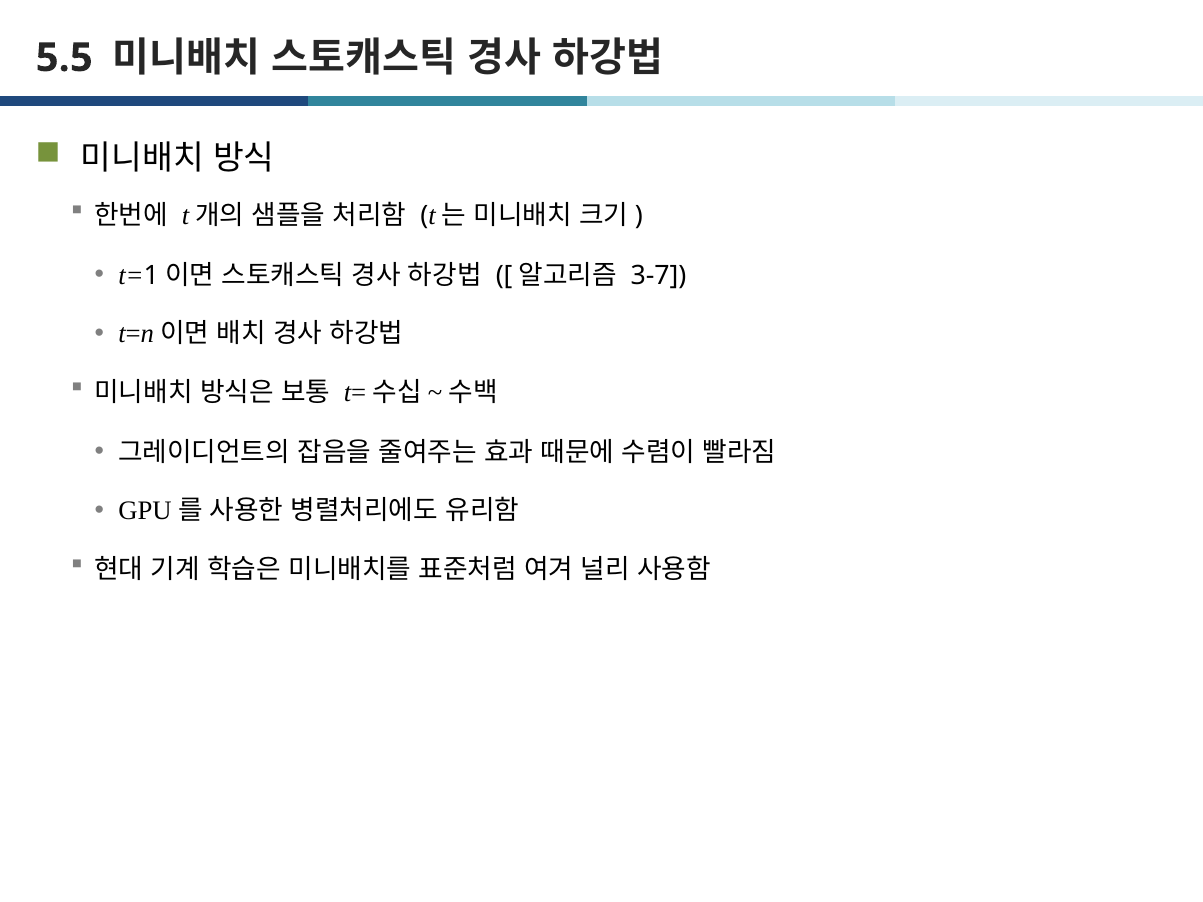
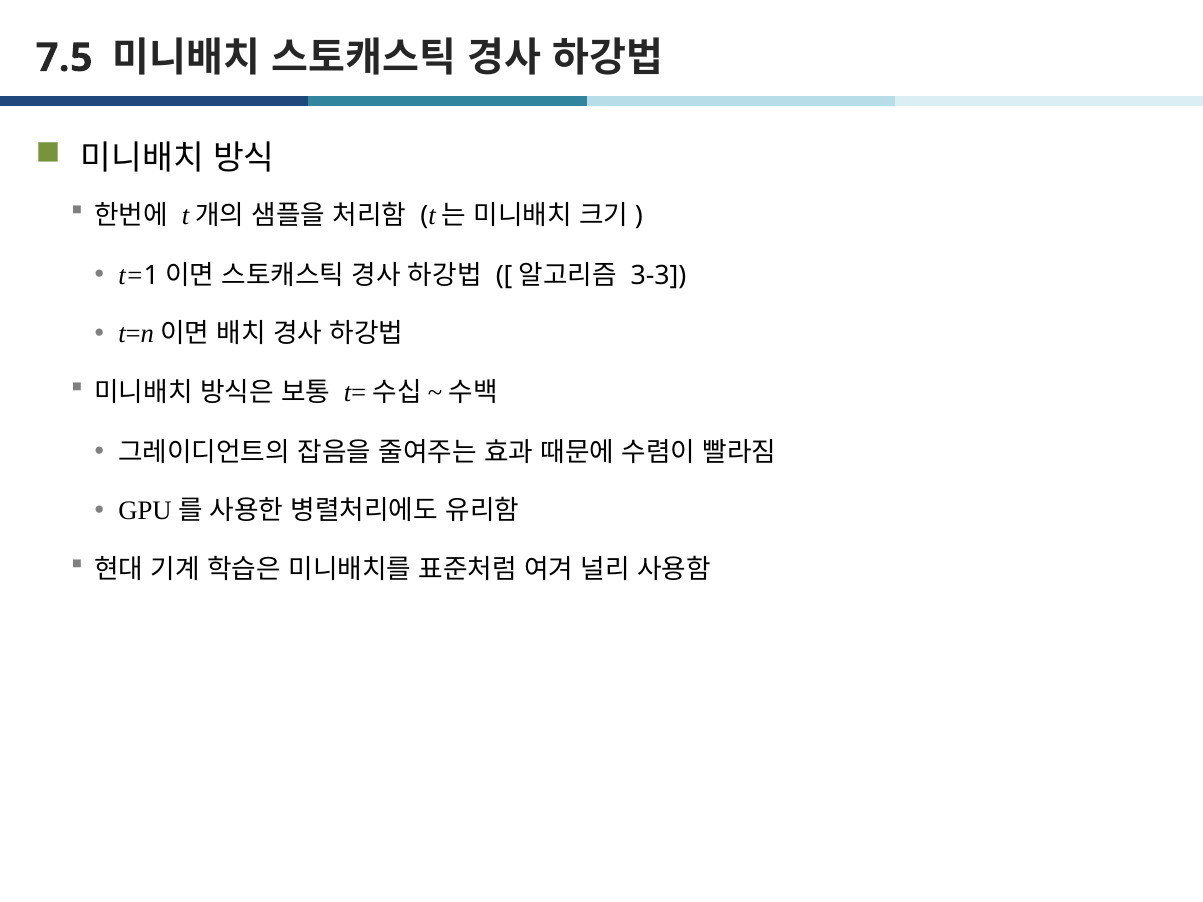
5.5: 5.5 -> 7.5
3-7: 3-7 -> 3-3
